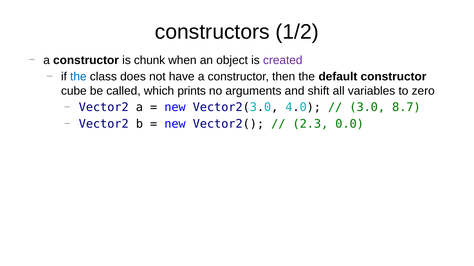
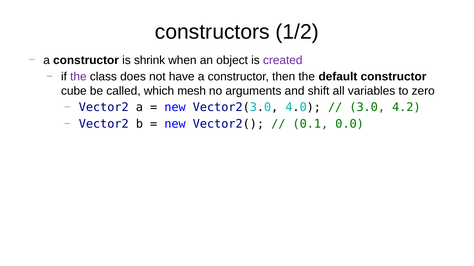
chunk: chunk -> shrink
the at (78, 77) colour: blue -> purple
prints: prints -> mesh
8.7: 8.7 -> 4.2
2.3: 2.3 -> 0.1
